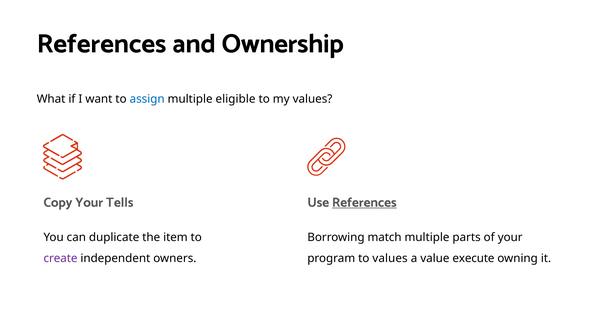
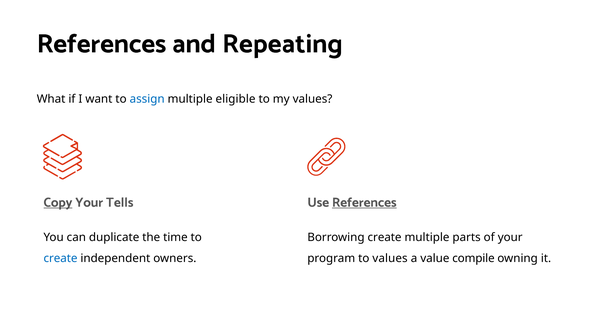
Ownership: Ownership -> Repeating
Copy underline: none -> present
item: item -> time
Borrowing match: match -> create
create at (61, 258) colour: purple -> blue
execute: execute -> compile
